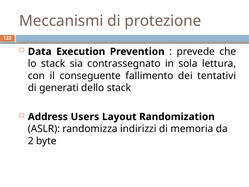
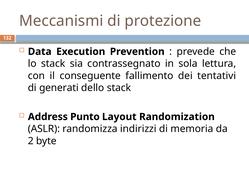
Users: Users -> Punto
